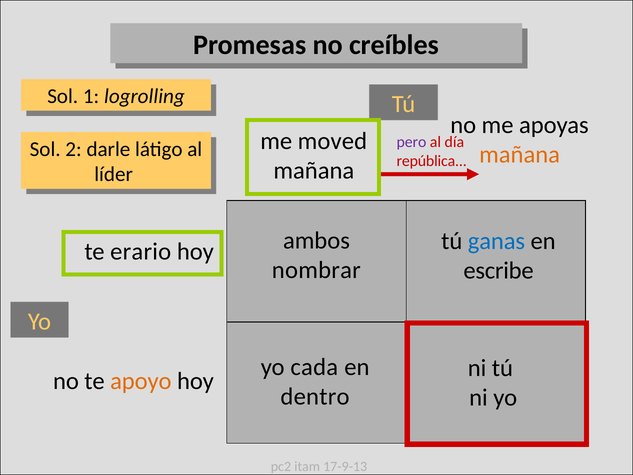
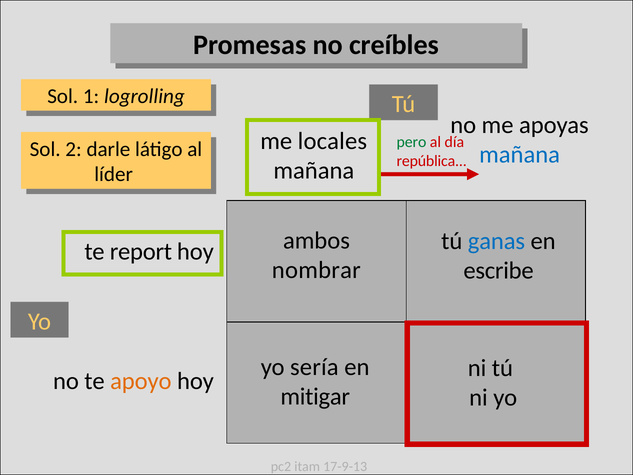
moved: moved -> locales
pero colour: purple -> green
mañana at (520, 155) colour: orange -> blue
erario: erario -> report
cada: cada -> sería
dentro: dentro -> mitigar
